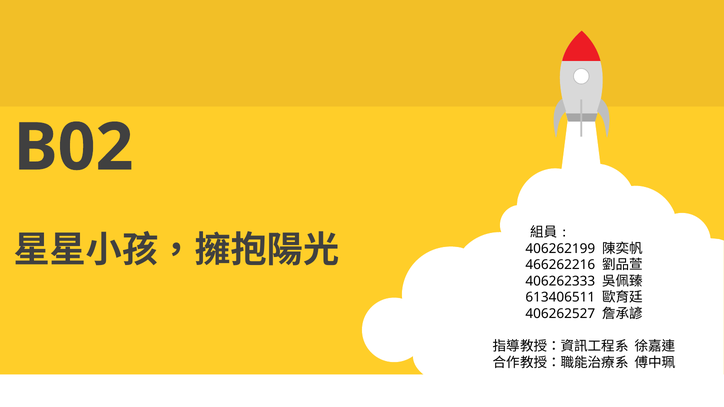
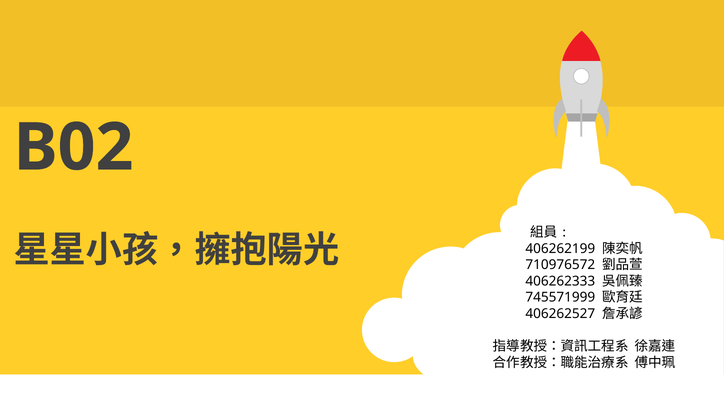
466262216: 466262216 -> 710976572
613406511: 613406511 -> 745571999
